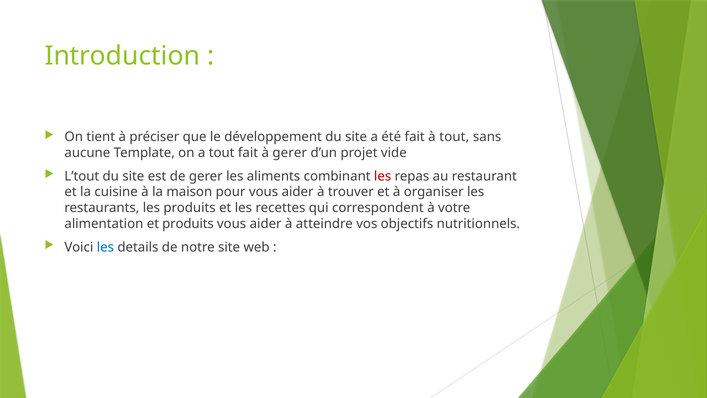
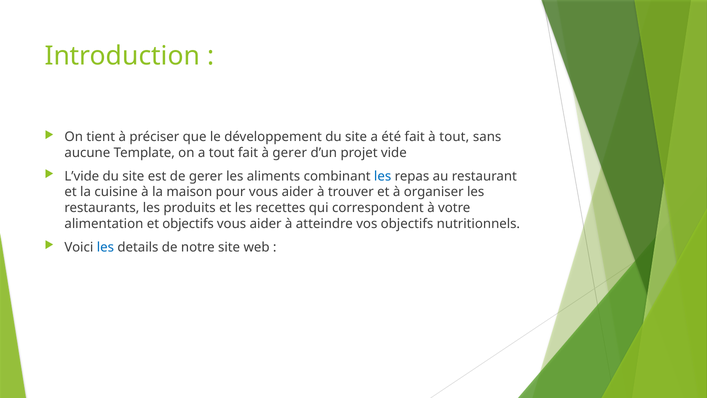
L’tout: L’tout -> L’vide
les at (383, 176) colour: red -> blue
et produits: produits -> objectifs
